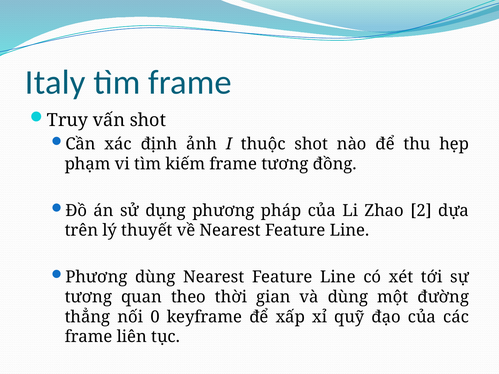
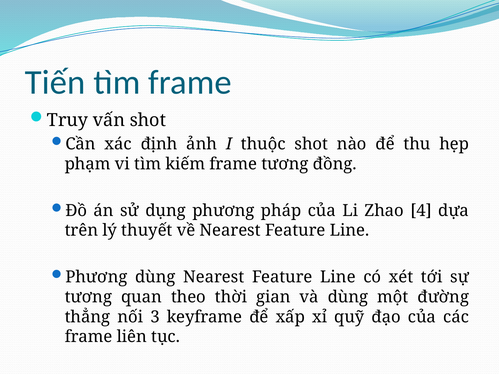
Italy: Italy -> Tiến
2: 2 -> 4
0: 0 -> 3
